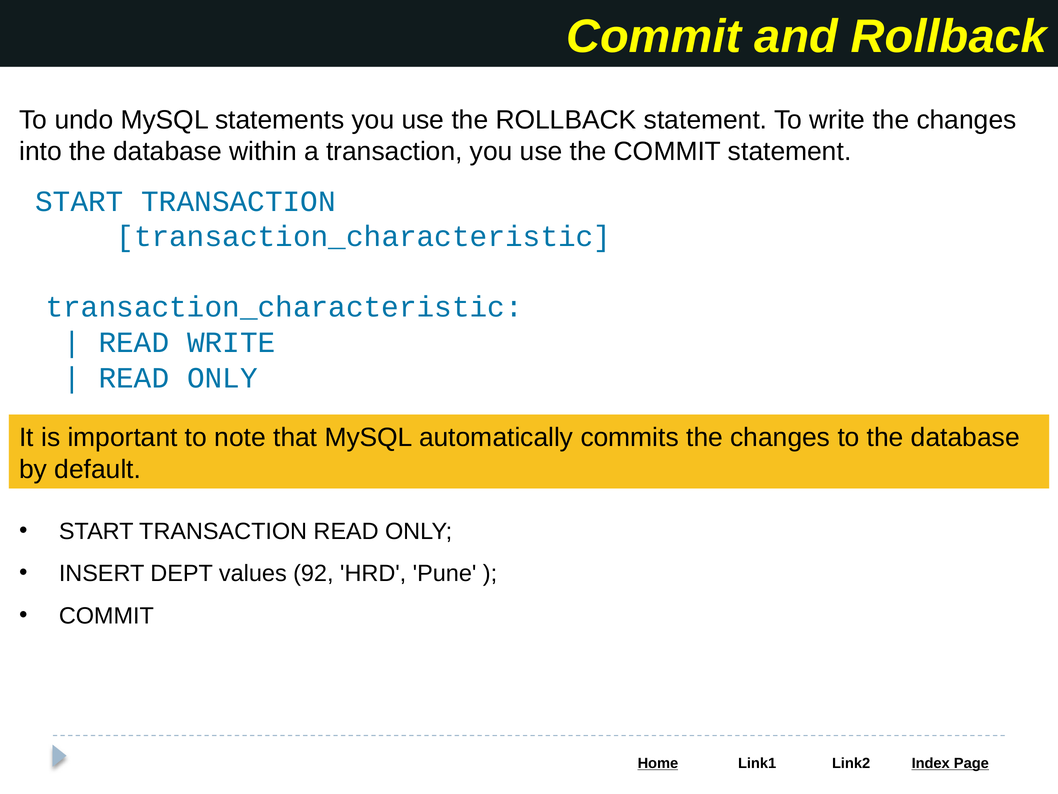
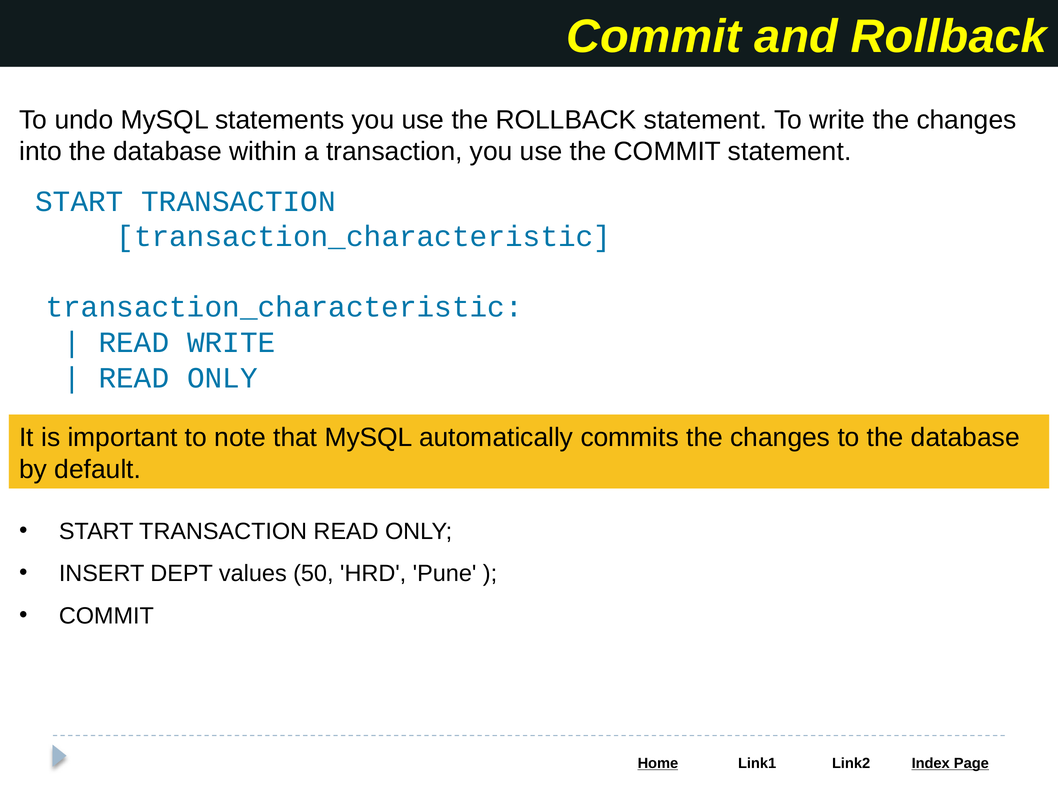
92: 92 -> 50
